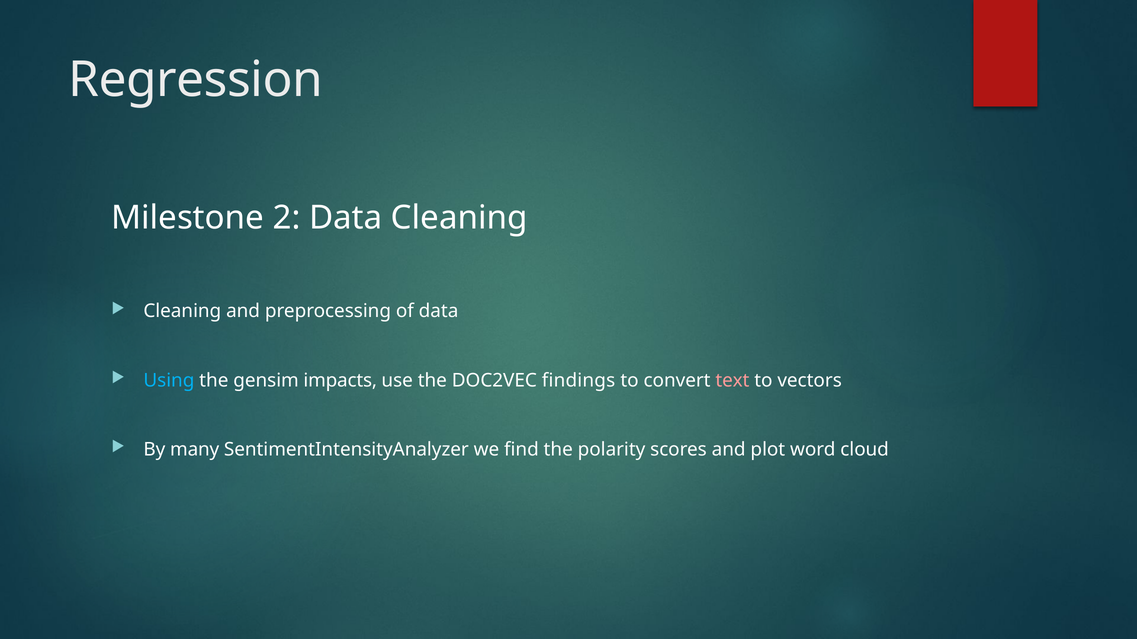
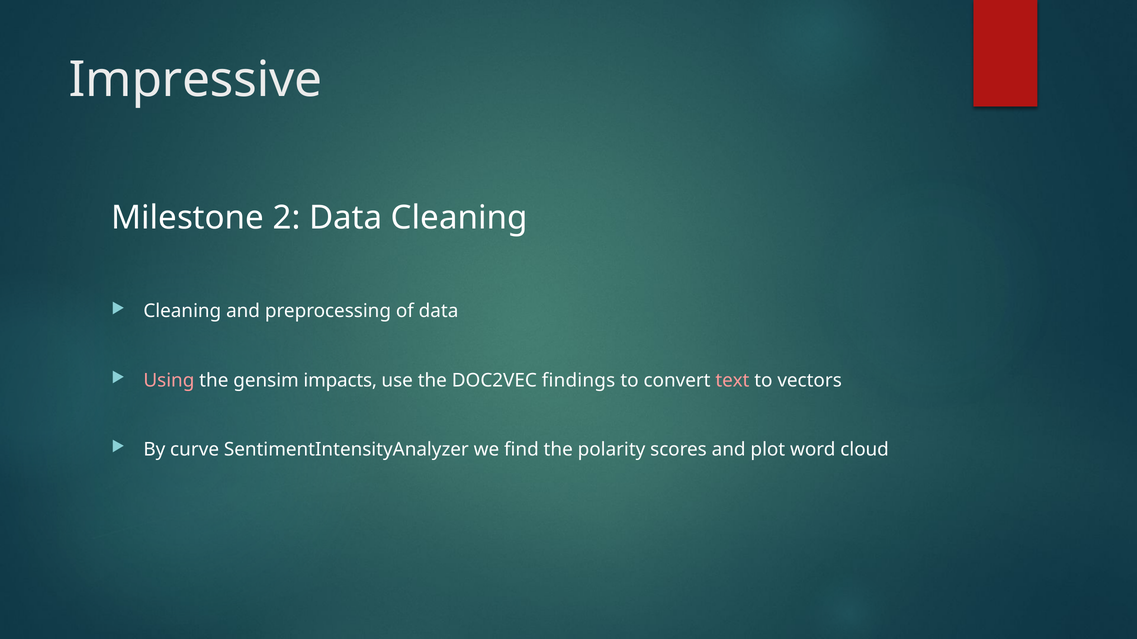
Regression: Regression -> Impressive
Using colour: light blue -> pink
many: many -> curve
